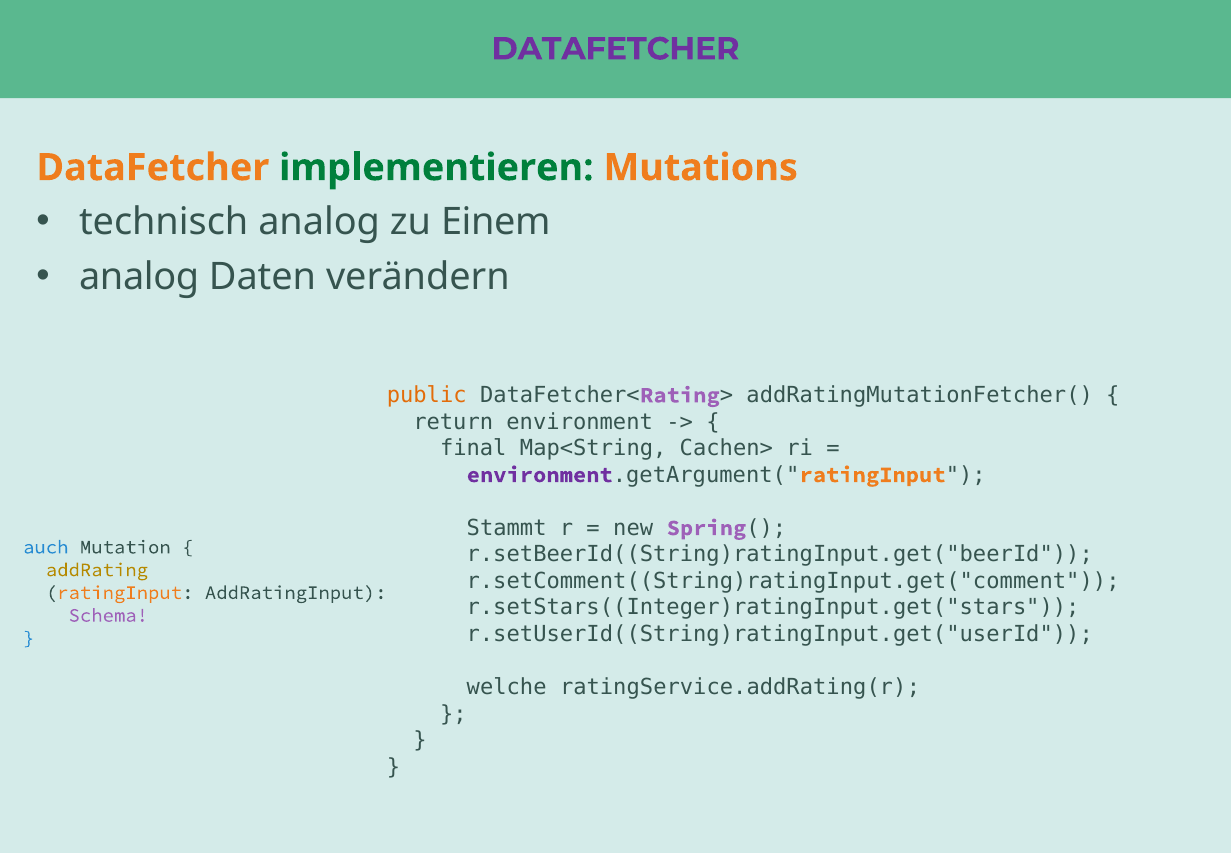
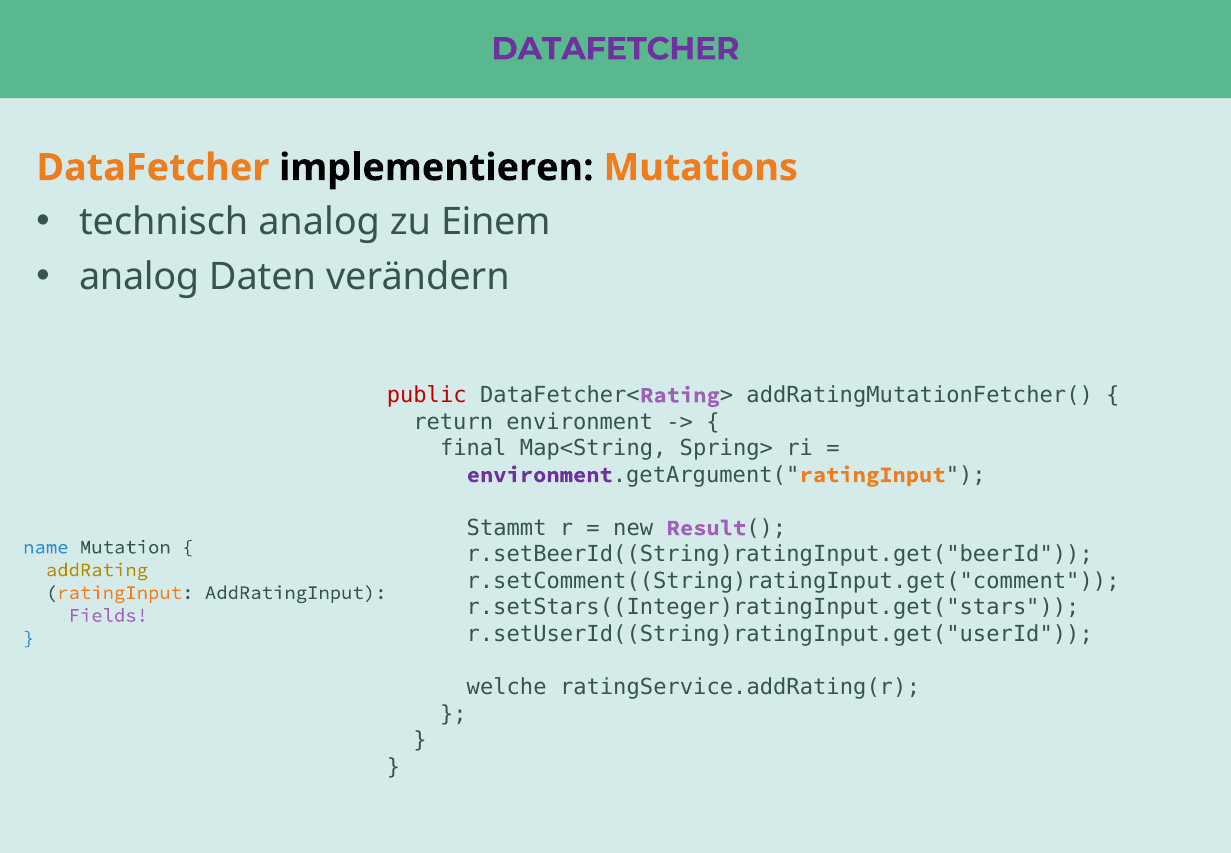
implementieren colour: green -> black
public colour: orange -> red
Cachen>: Cachen> -> Spring>
Spring: Spring -> Result
auch: auch -> name
Schema: Schema -> Fields
